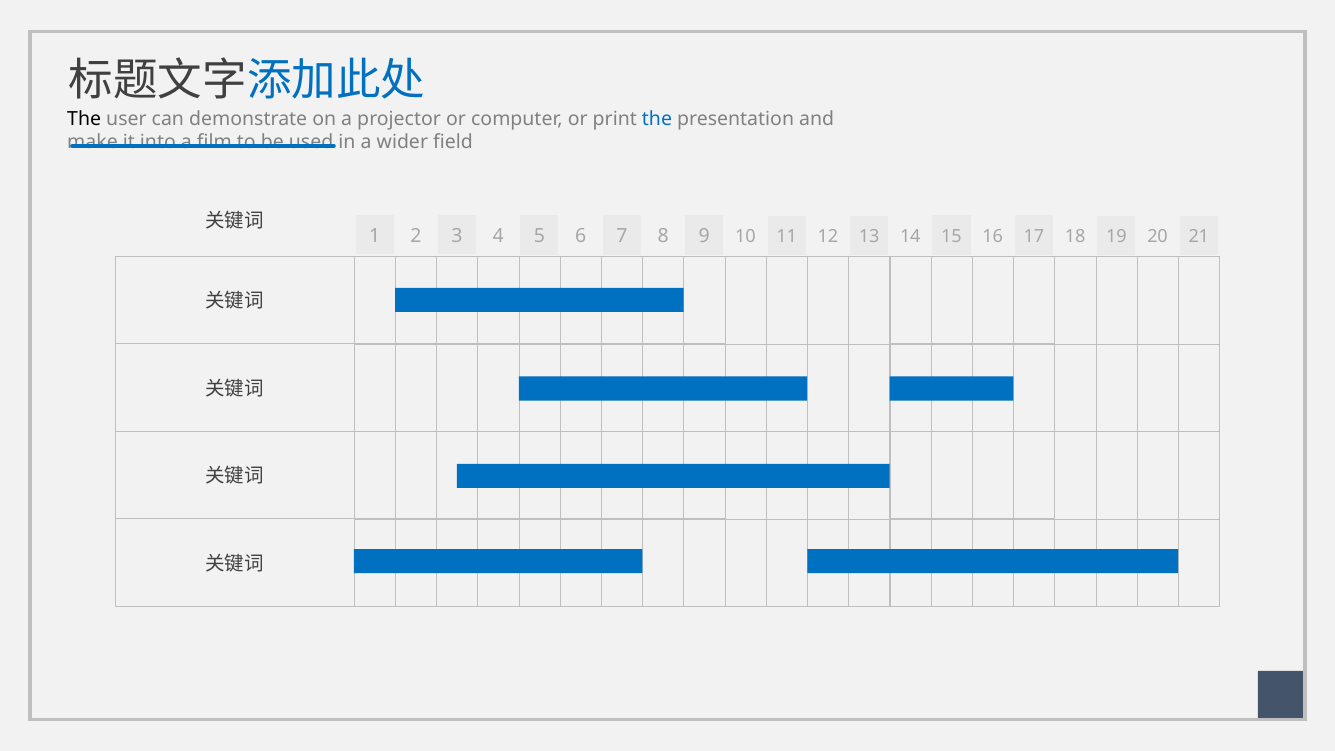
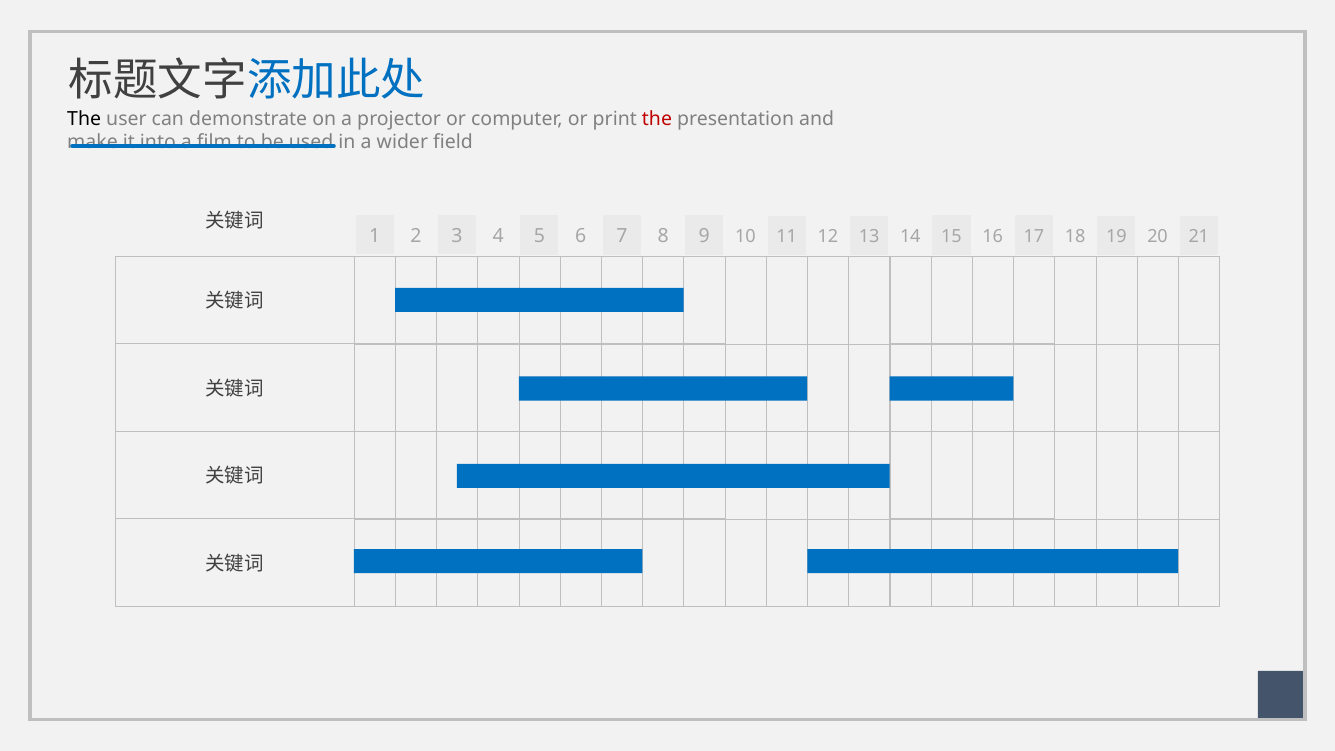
the at (657, 119) colour: blue -> red
